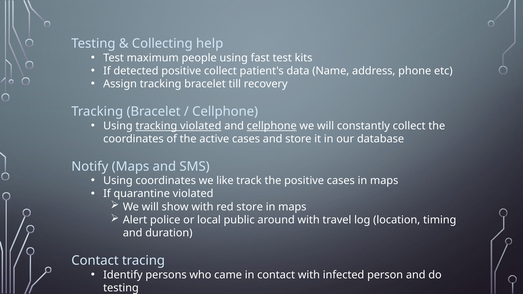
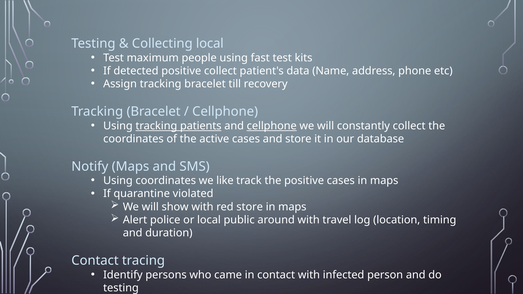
Collecting help: help -> local
tracking violated: violated -> patients
